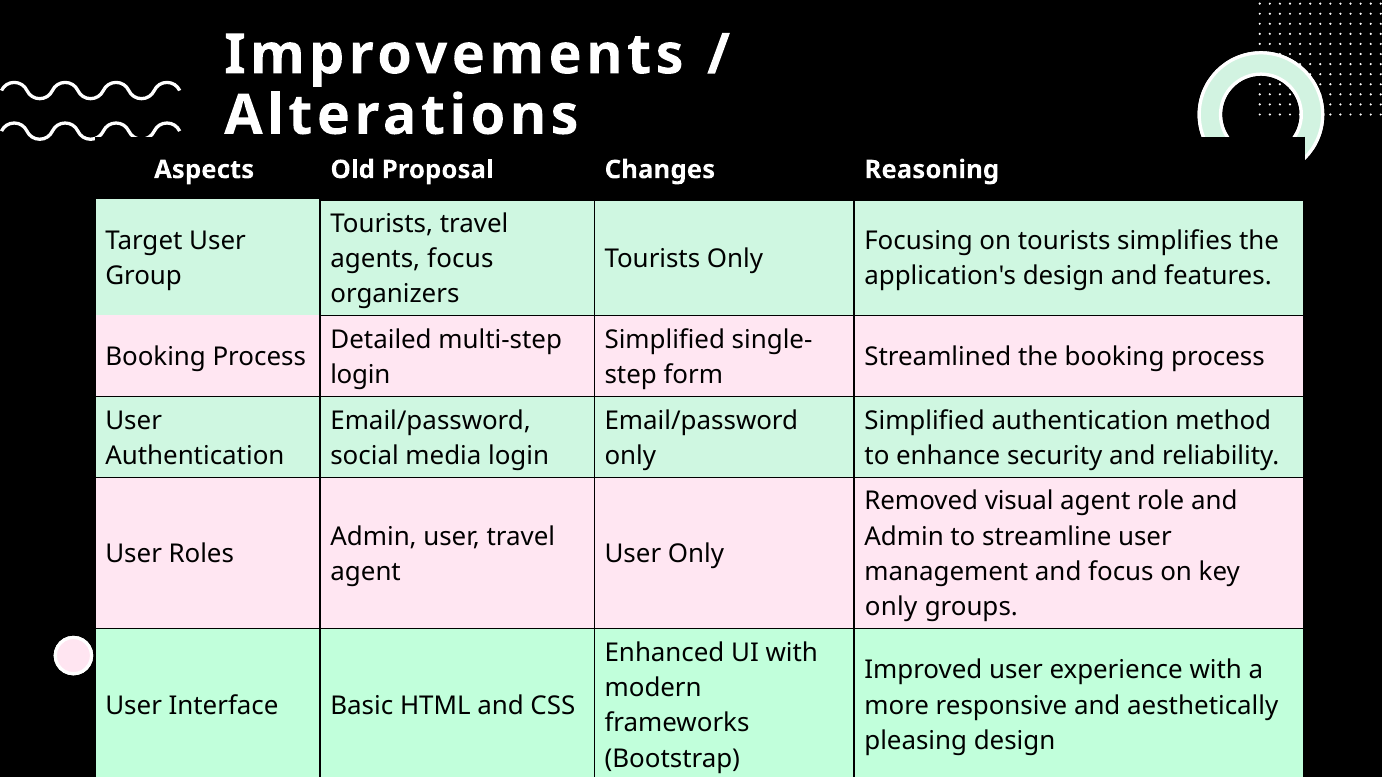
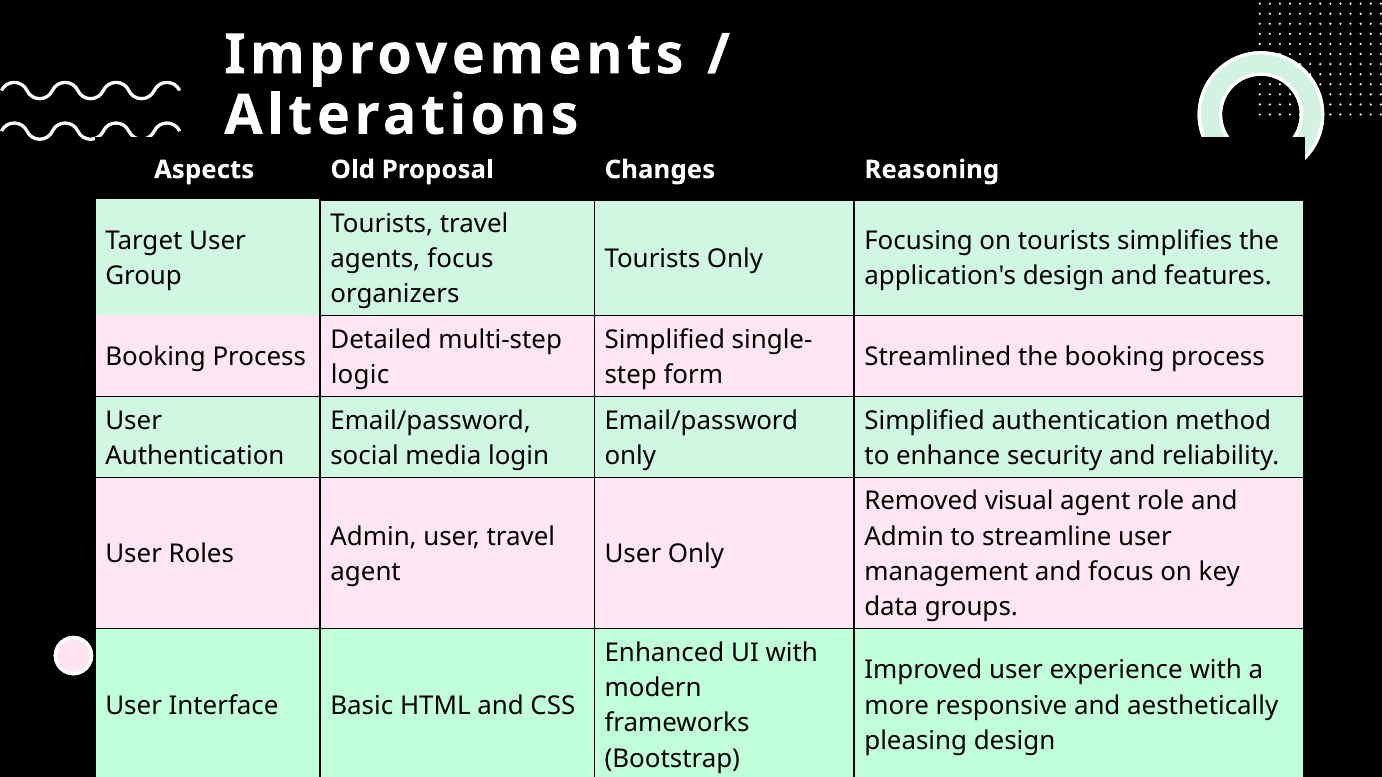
login at (360, 375): login -> logic
only at (891, 607): only -> data
